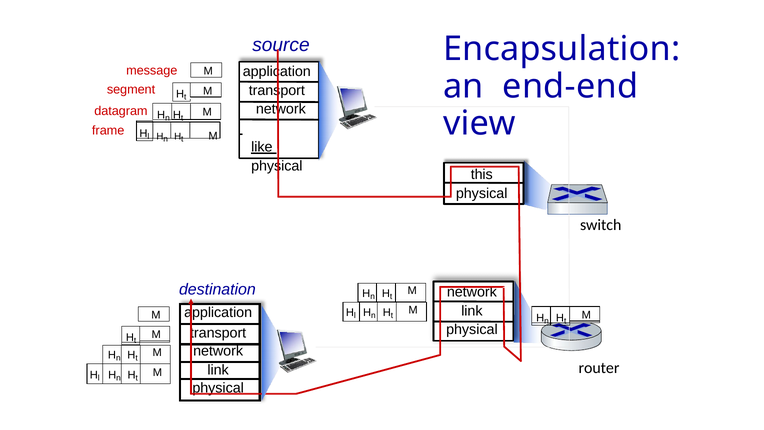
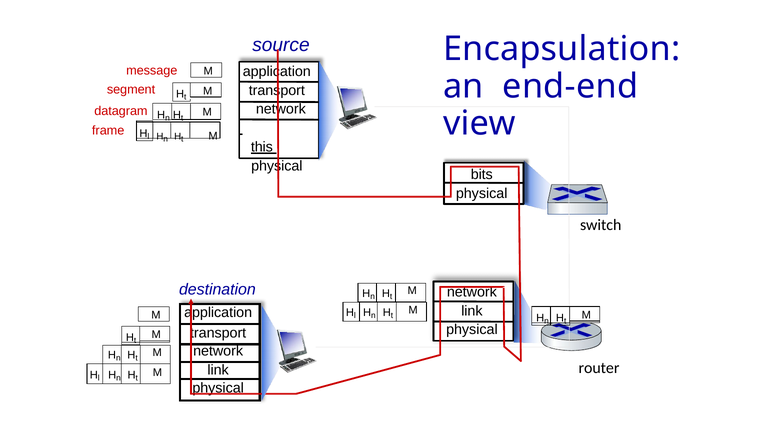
like: like -> this
this: this -> bits
